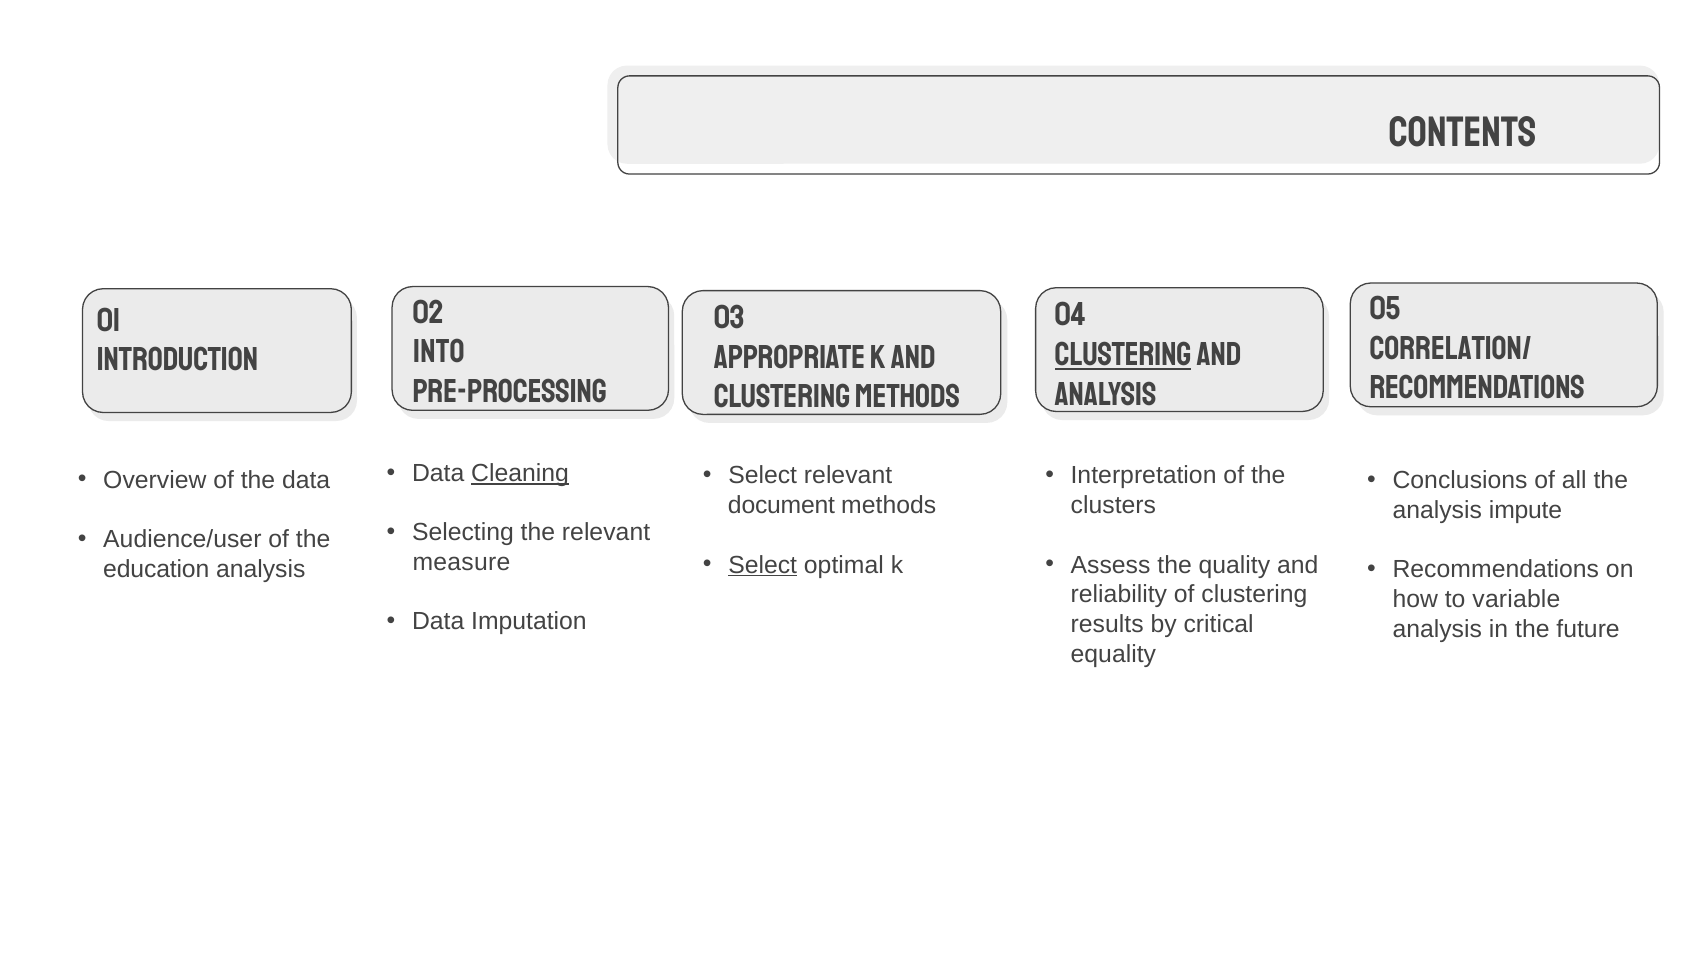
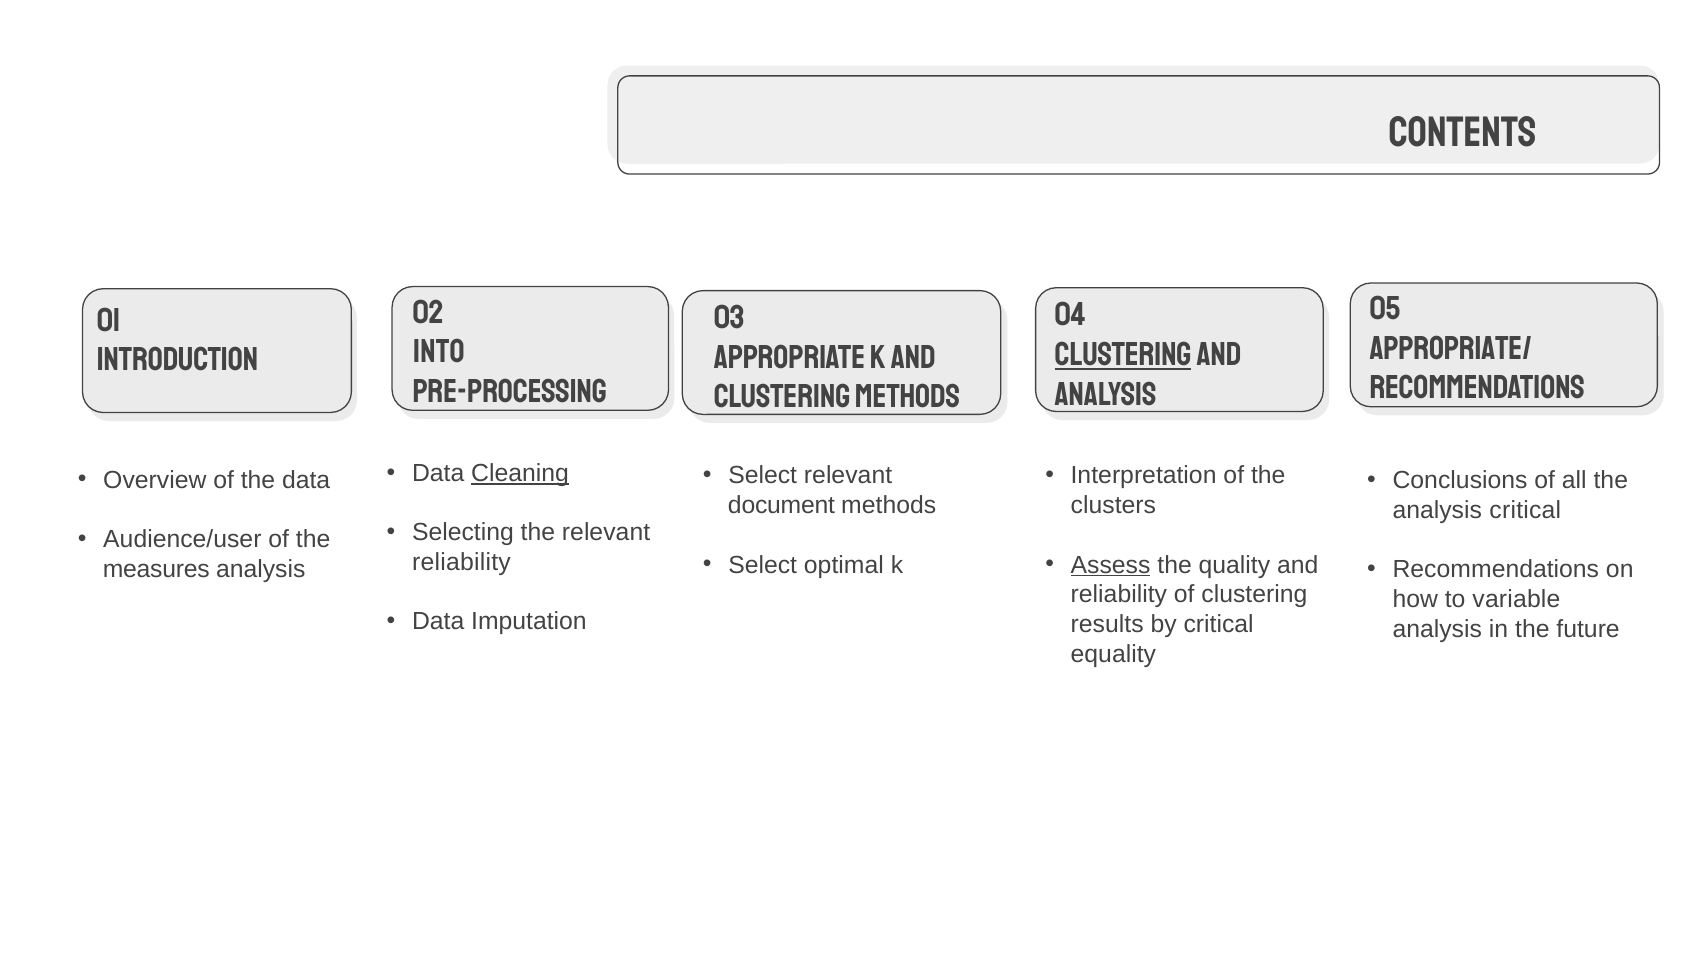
CORRELATION/: CORRELATION/ -> APPROPRIATE/
analysis impute: impute -> critical
measure at (461, 562): measure -> reliability
Select at (763, 565) underline: present -> none
Assess underline: none -> present
education: education -> measures
